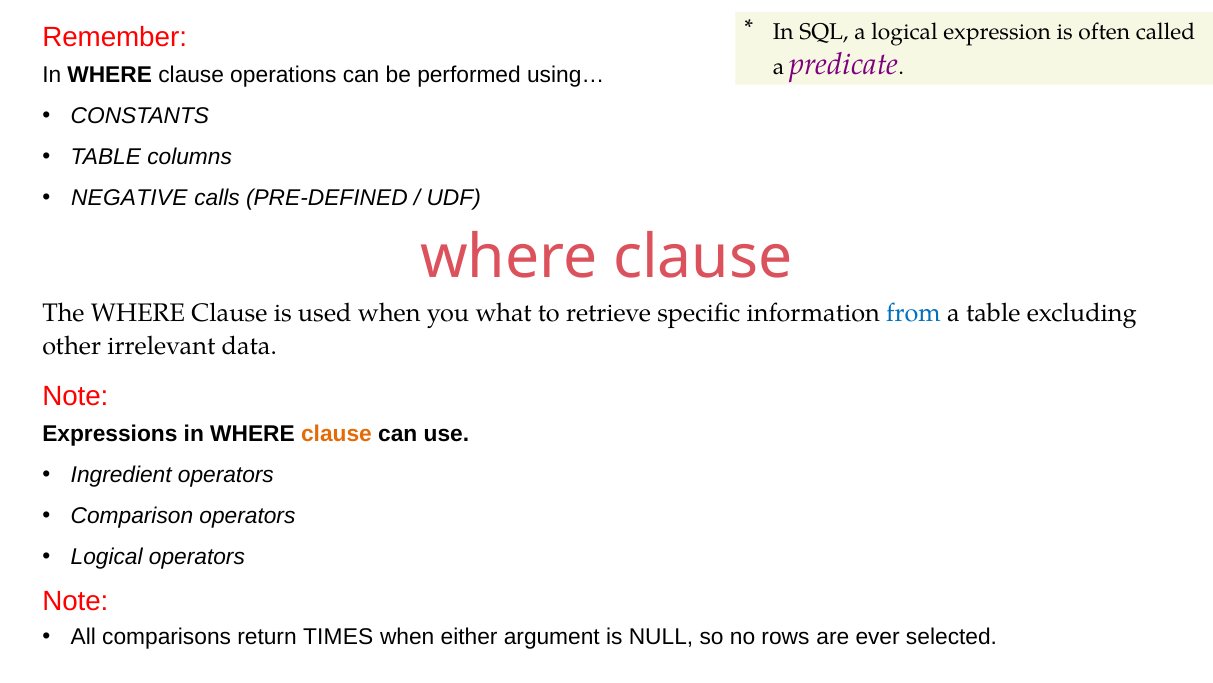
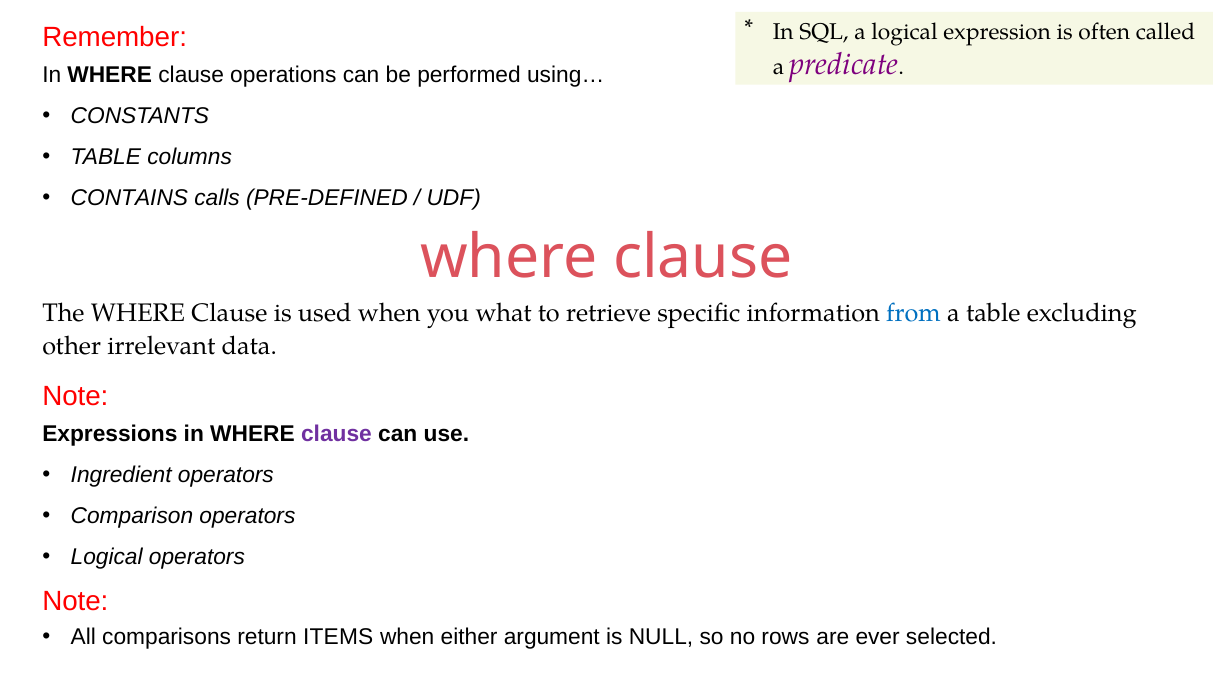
NEGATIVE: NEGATIVE -> CONTAINS
clause at (336, 434) colour: orange -> purple
TIMES: TIMES -> ITEMS
